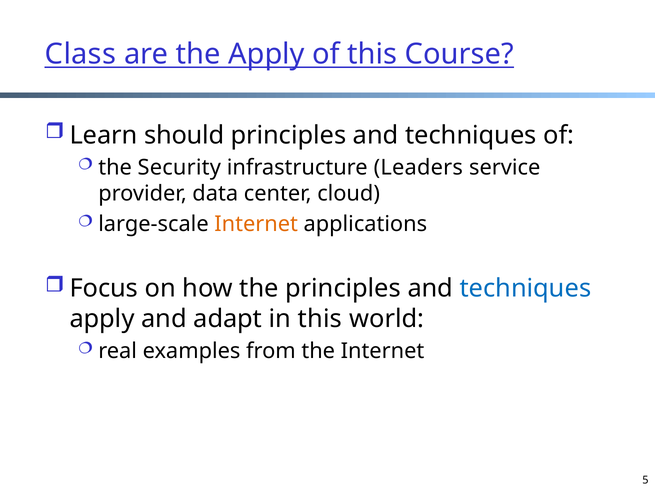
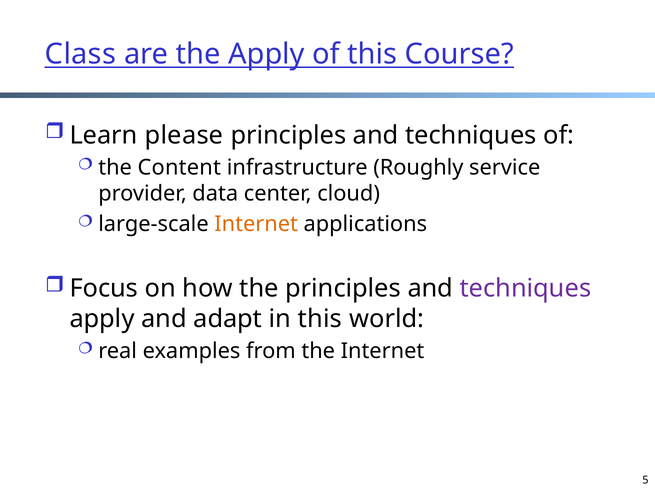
should: should -> please
Security: Security -> Content
Leaders: Leaders -> Roughly
techniques at (525, 289) colour: blue -> purple
